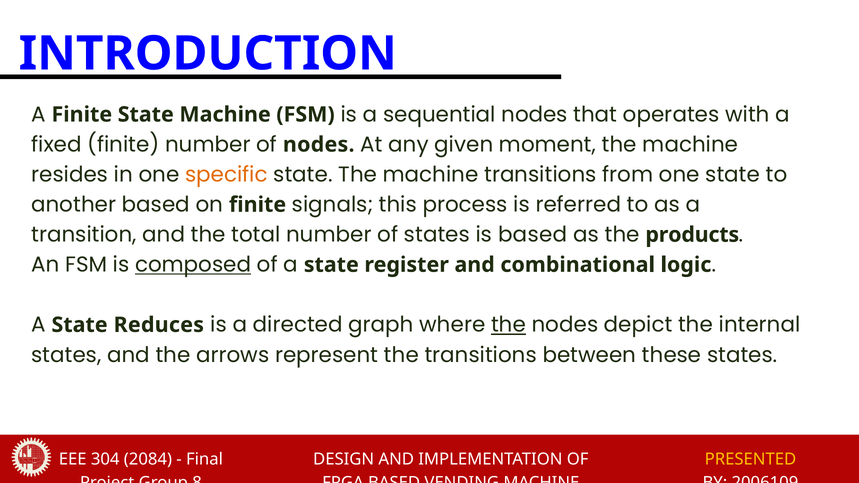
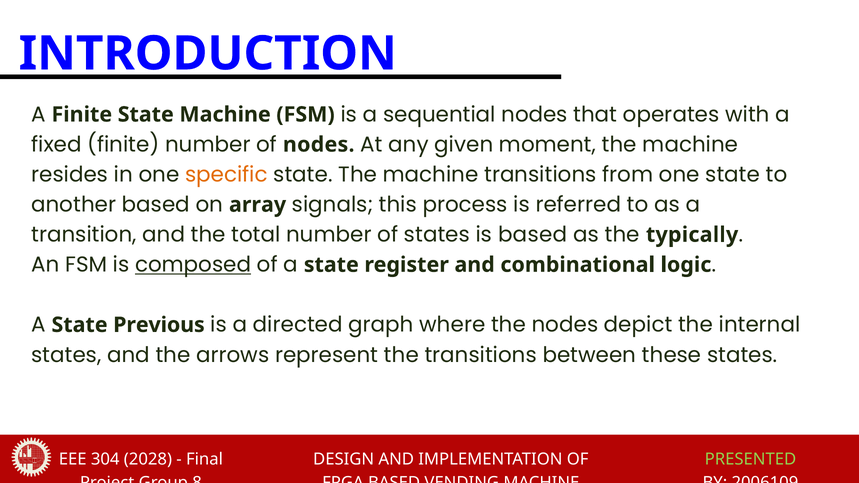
on finite: finite -> array
products: products -> typically
Reduces: Reduces -> Previous
the at (509, 325) underline: present -> none
2084: 2084 -> 2028
PRESENTED colour: yellow -> light green
